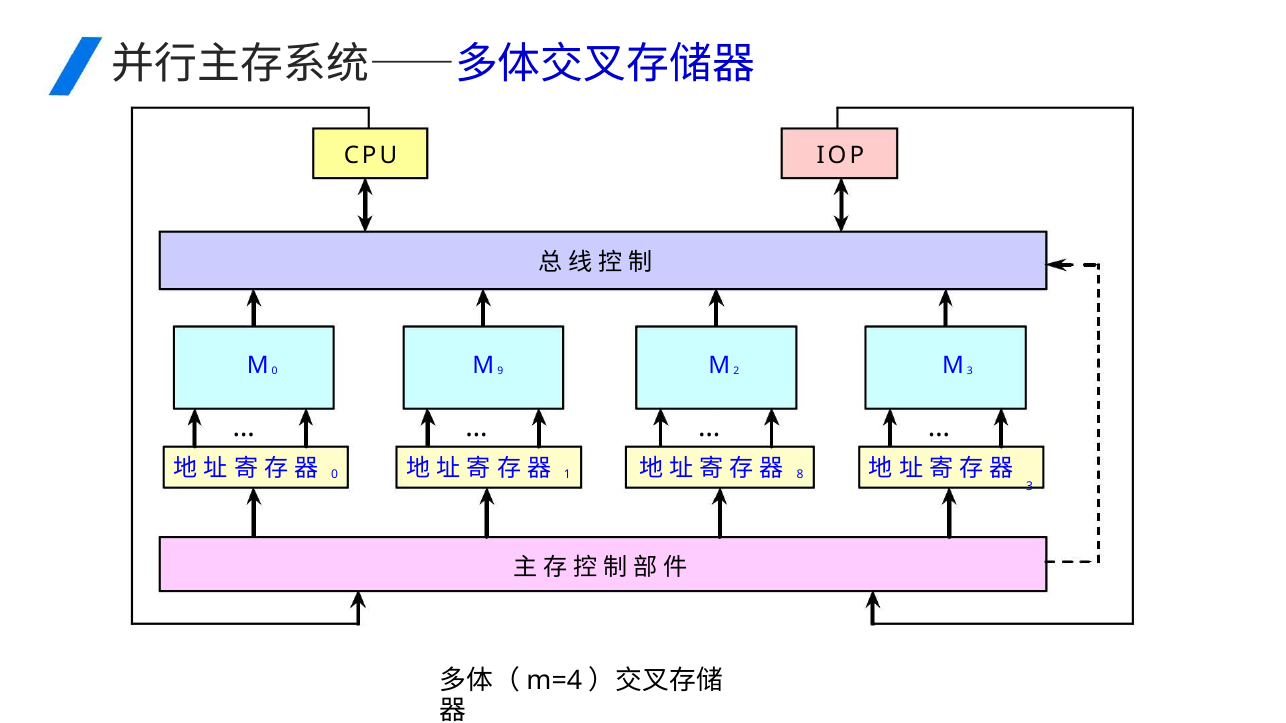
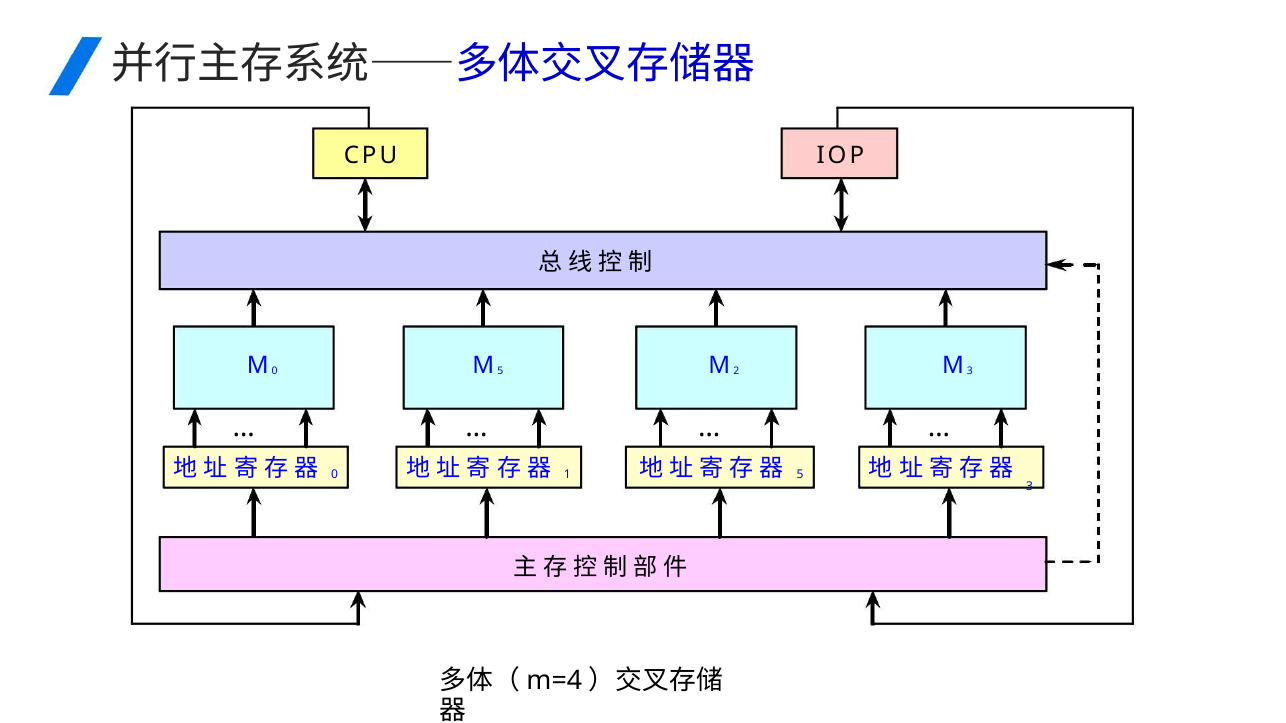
9 at (500, 371): 9 -> 5
1 8: 8 -> 5
